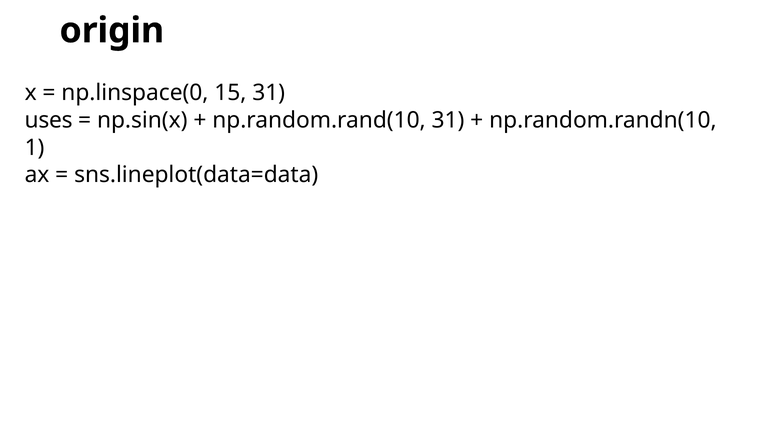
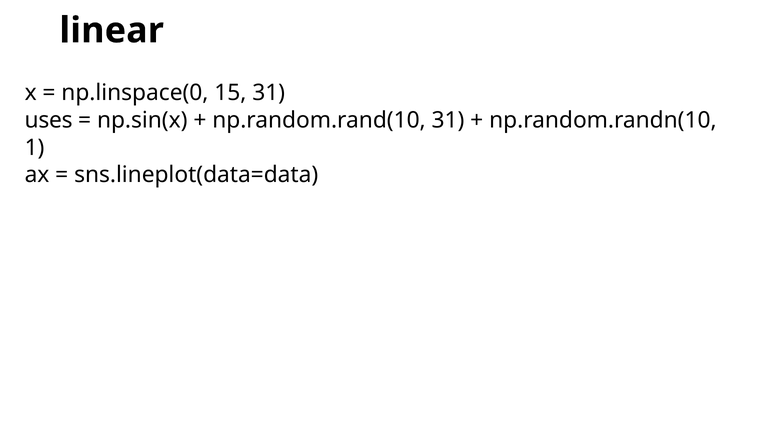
origin: origin -> linear
